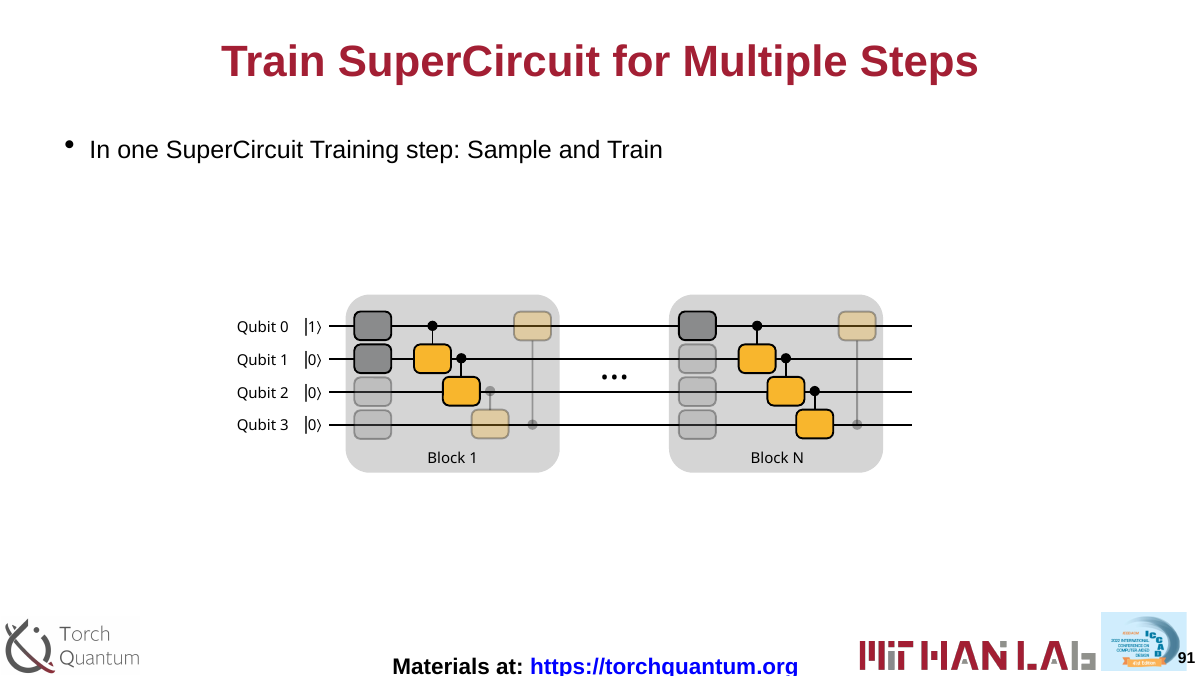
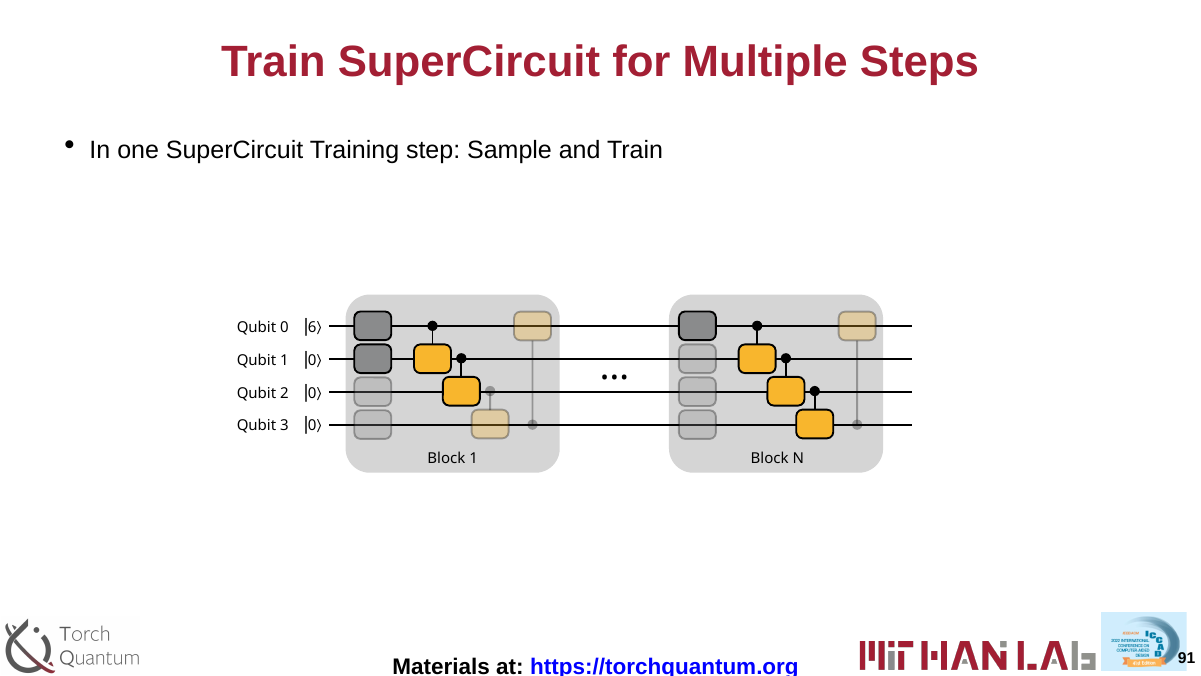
0 1: 1 -> 6
